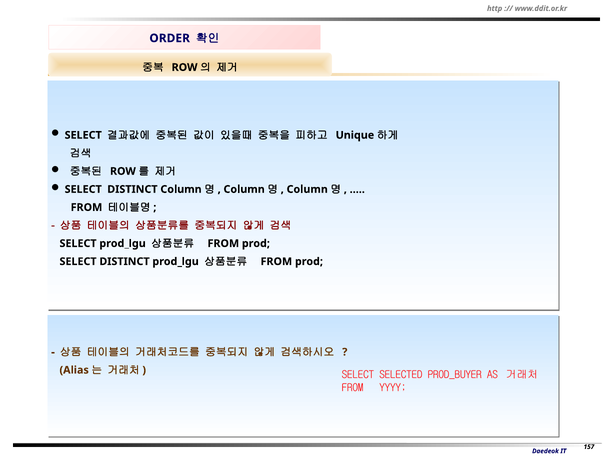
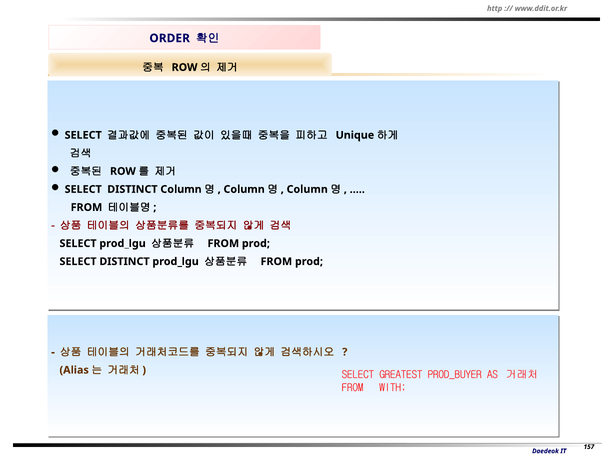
SELECTED: SELECTED -> GREATEST
YYYY: YYYY -> WITH
